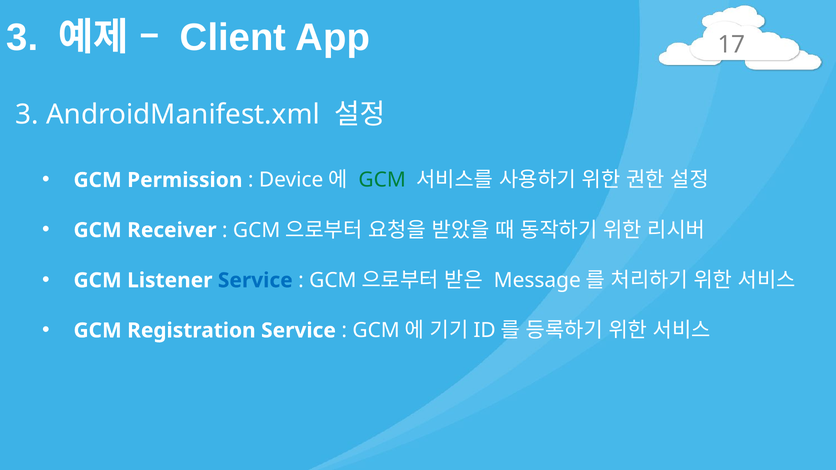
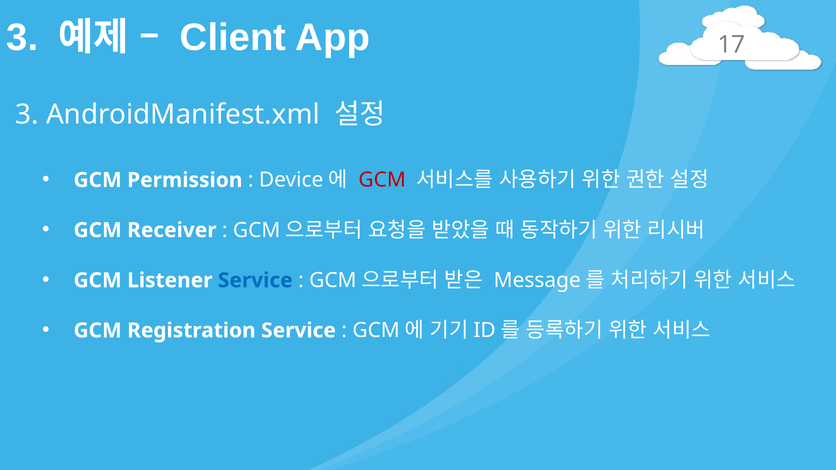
GCM at (382, 180) colour: green -> red
